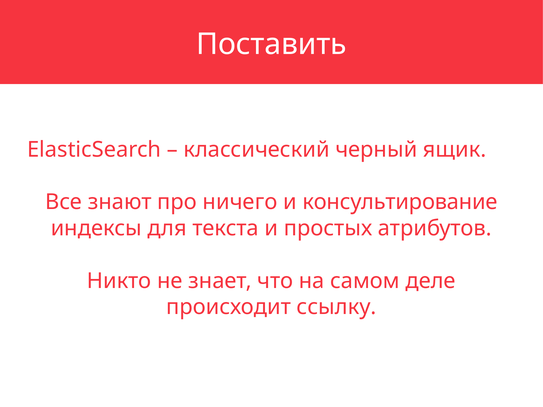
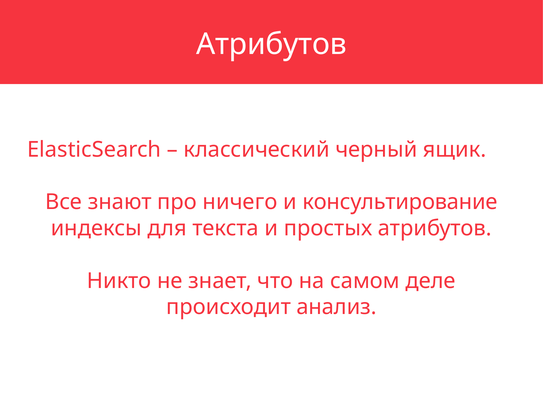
Поставить at (271, 44): Поставить -> Атрибутов
ссылку: ссылку -> анализ
